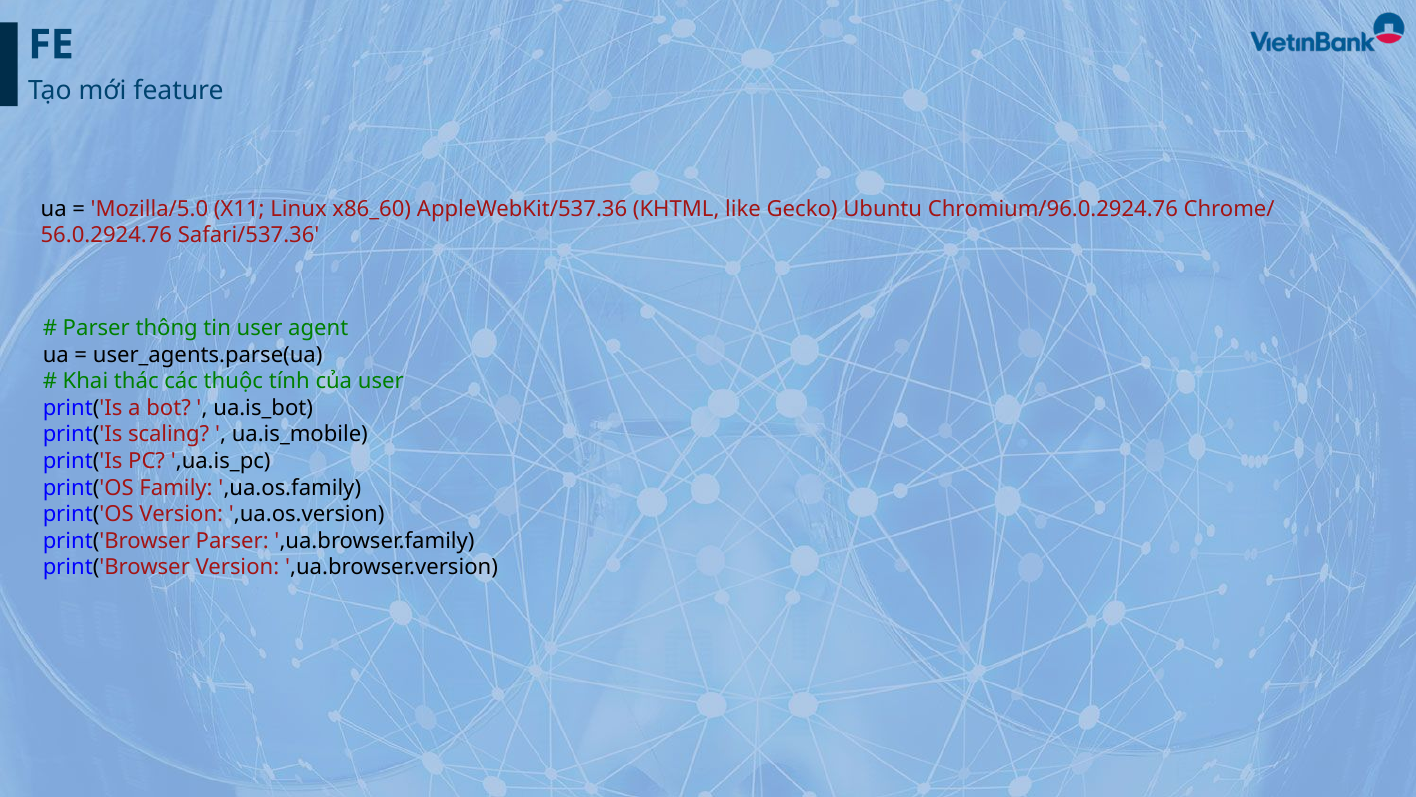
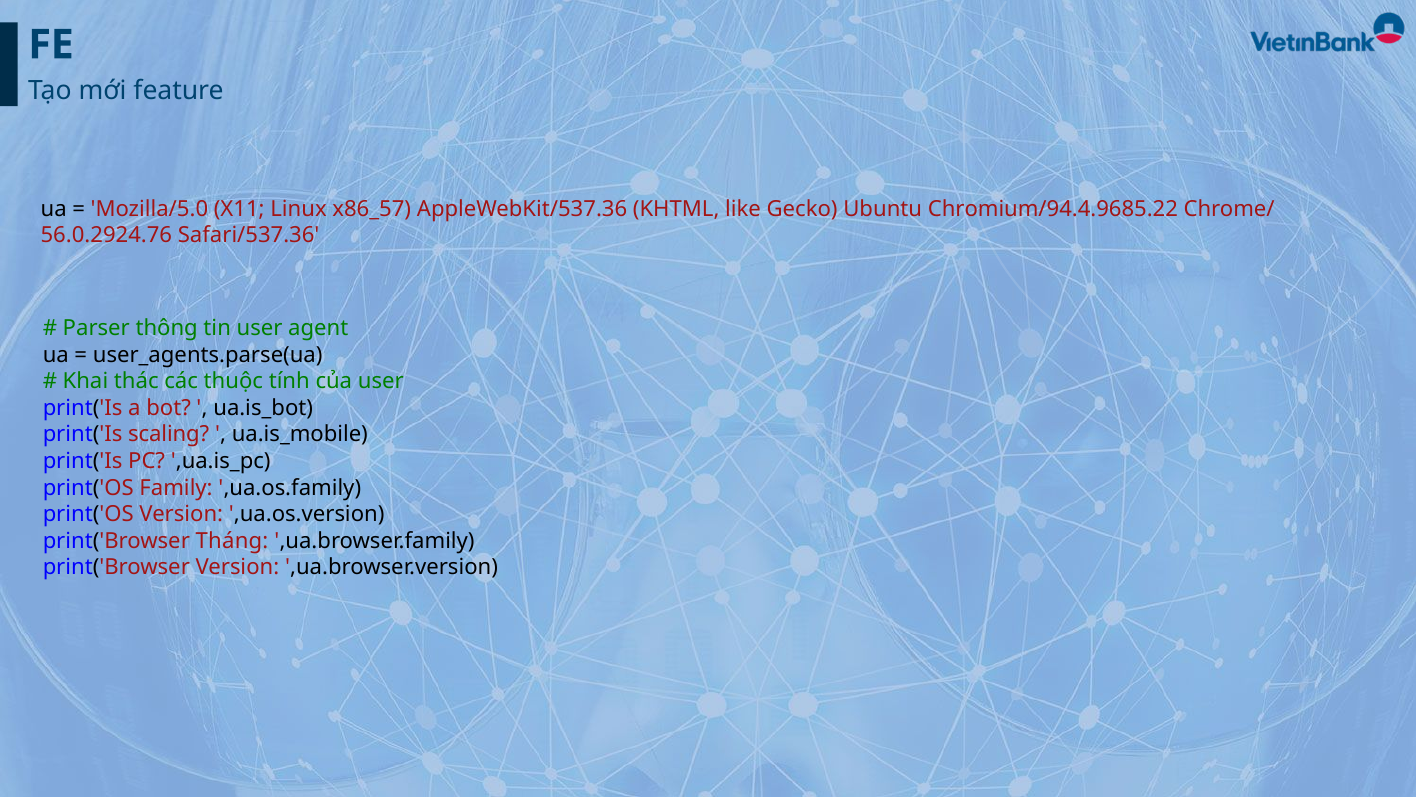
x86_60: x86_60 -> x86_57
Chromium/96.0.2924.76: Chromium/96.0.2924.76 -> Chromium/94.4.9685.22
print('Browser Parser: Parser -> Tháng
